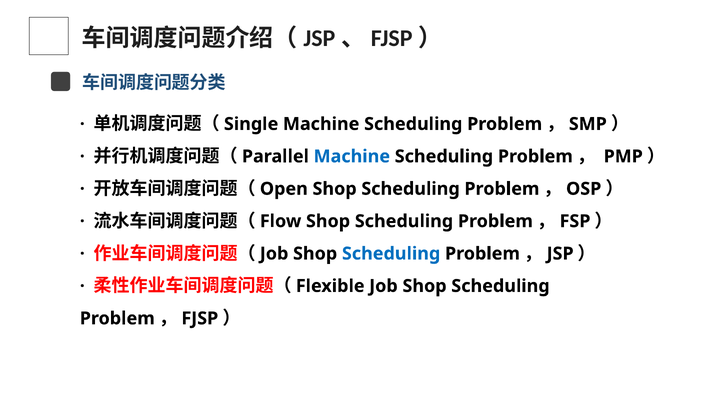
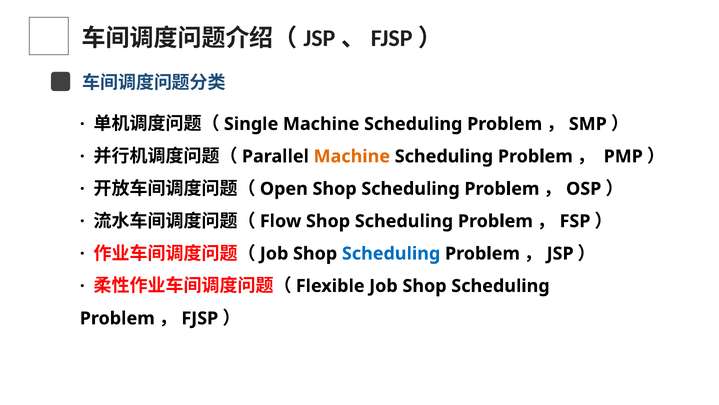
Machine at (352, 156) colour: blue -> orange
